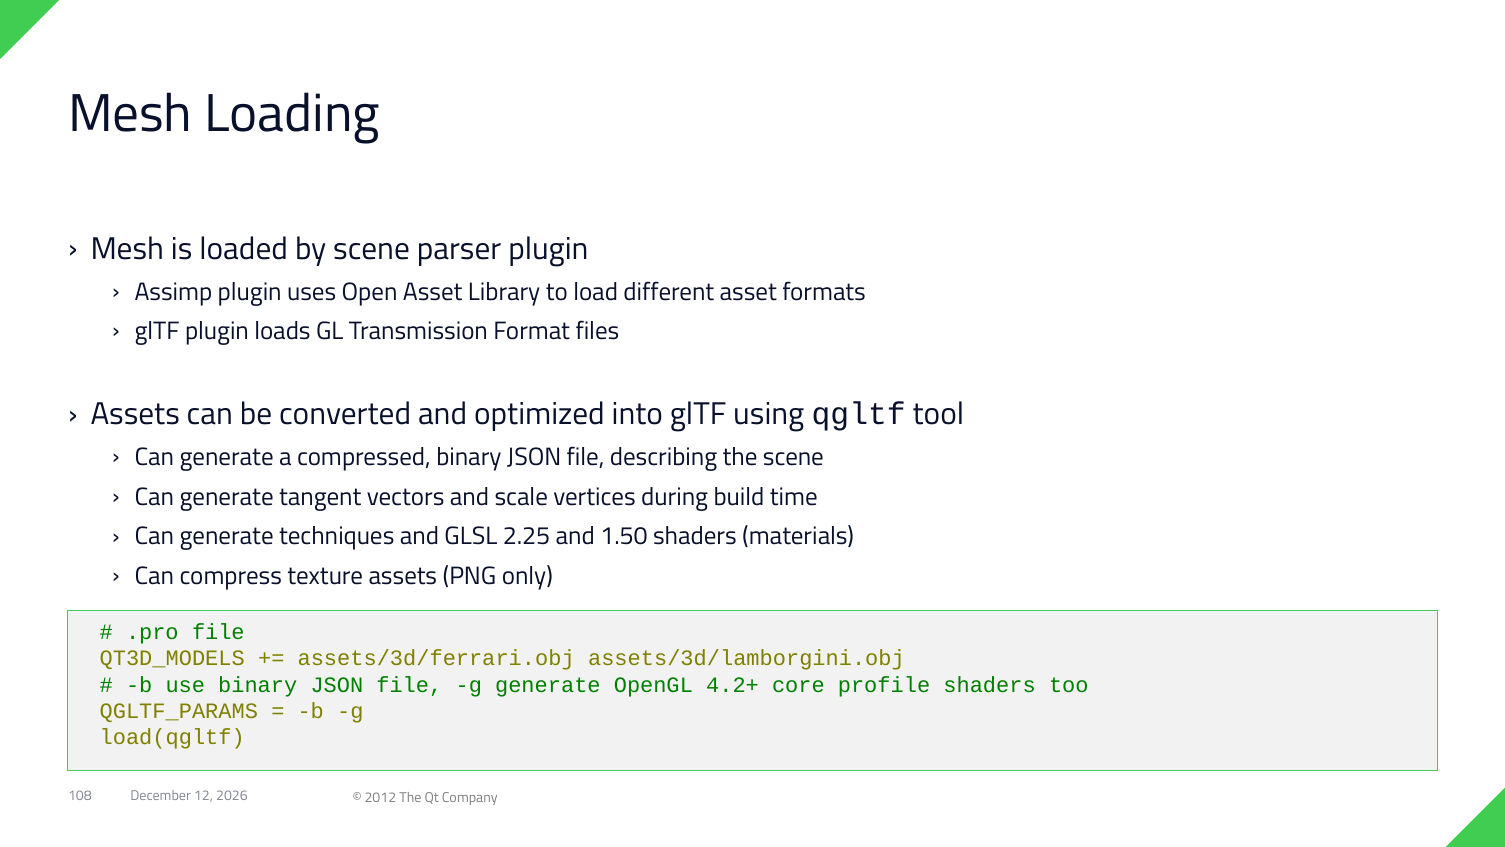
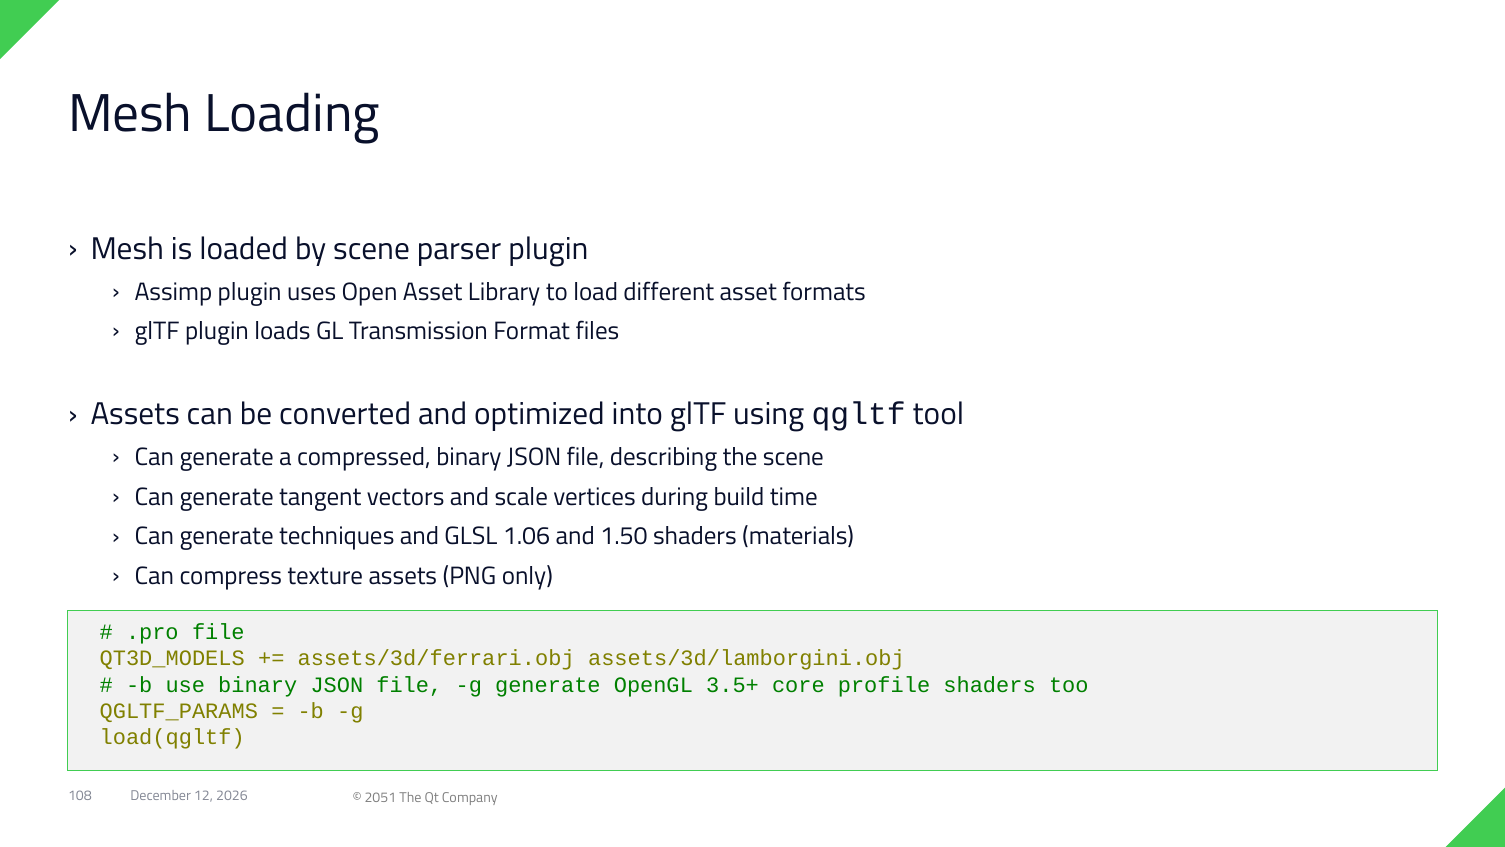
2.25: 2.25 -> 1.06
4.2+: 4.2+ -> 3.5+
2012: 2012 -> 2051
